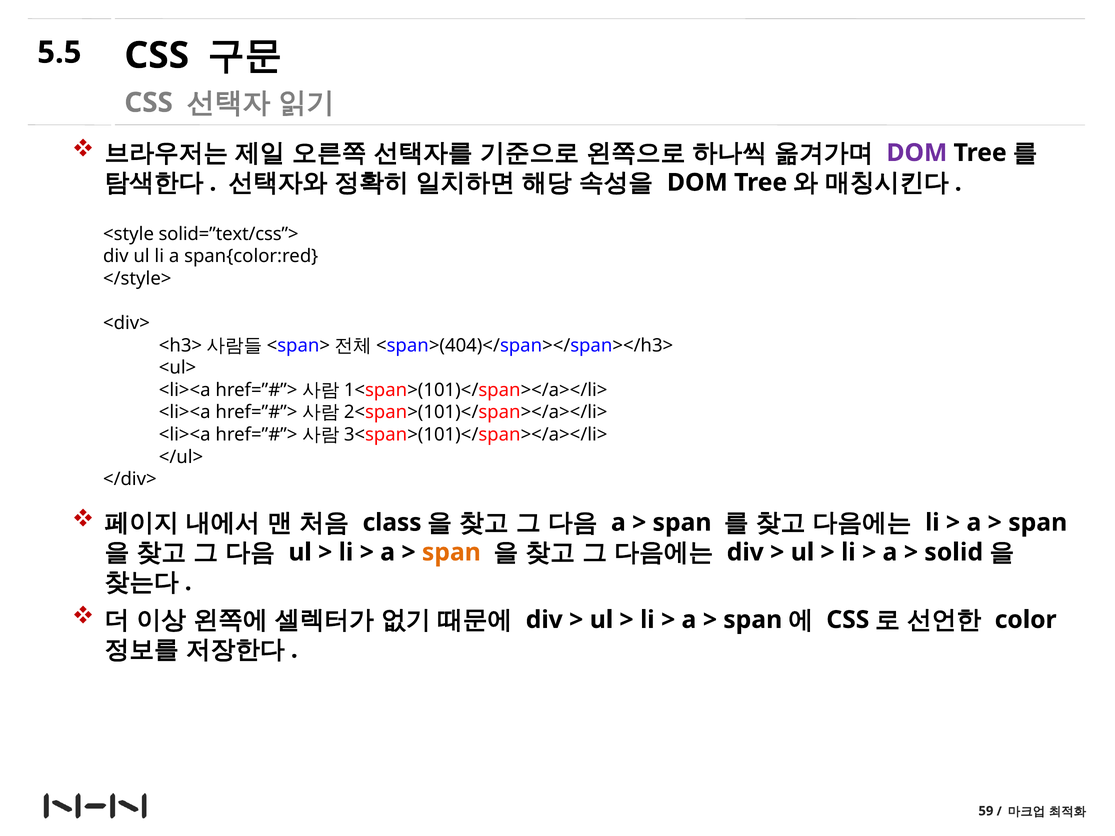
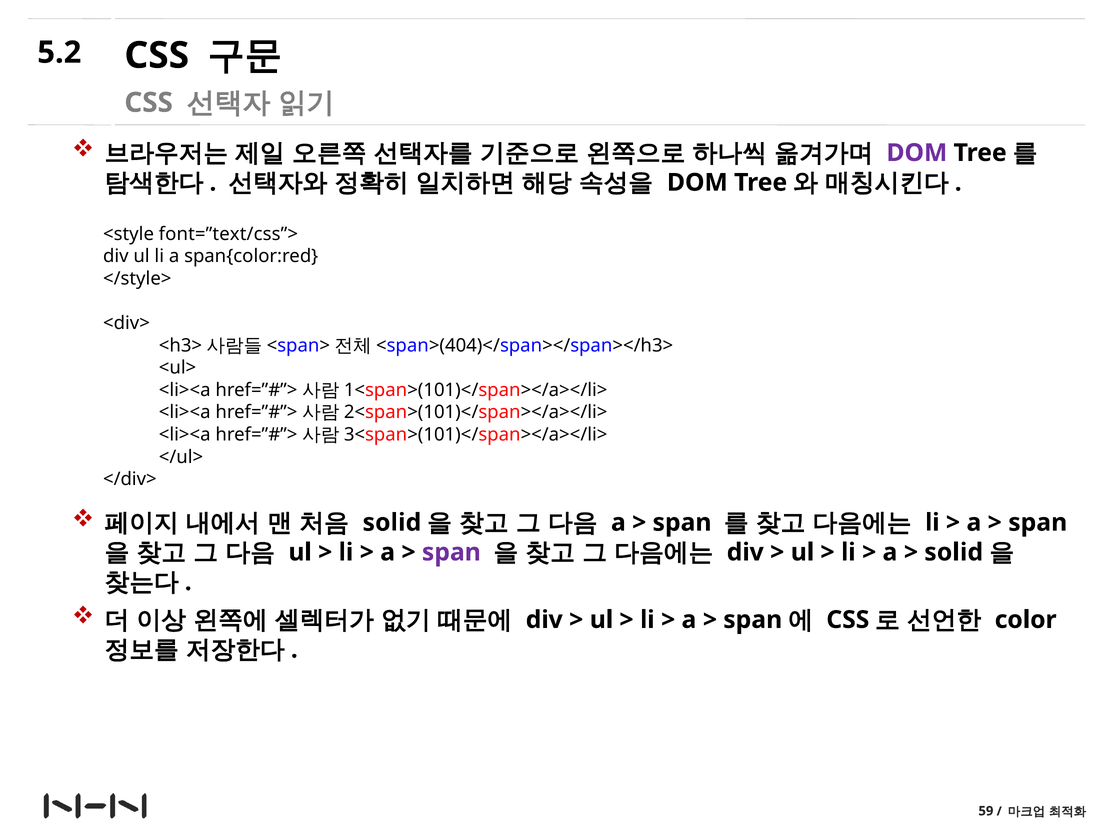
5.5: 5.5 -> 5.2
solid=”text/css”>: solid=”text/css”> -> font=”text/css”>
class at (392, 523): class -> solid
span at (451, 552) colour: orange -> purple
